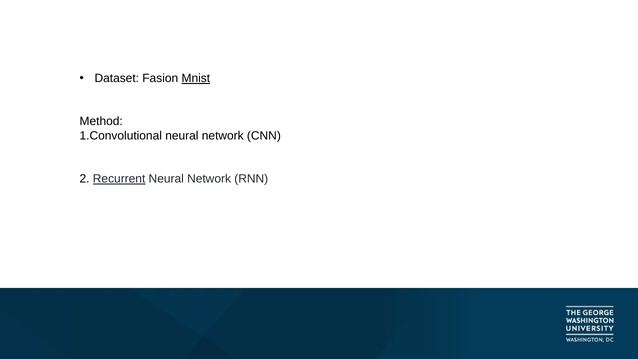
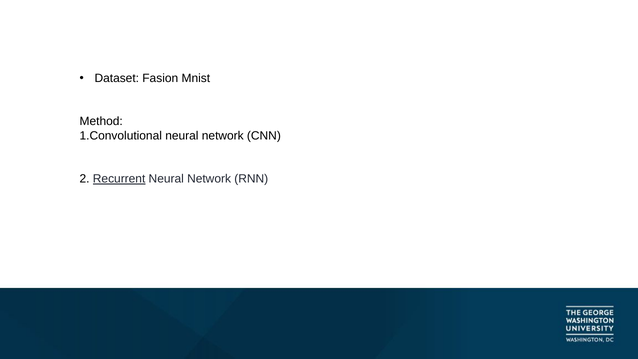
Mnist underline: present -> none
